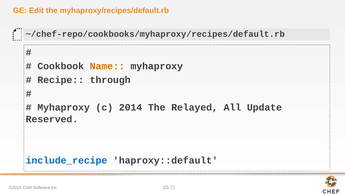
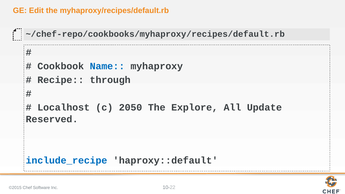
Name colour: orange -> blue
Myhaproxy at (64, 108): Myhaproxy -> Localhost
2014: 2014 -> 2050
Relayed: Relayed -> Explore
